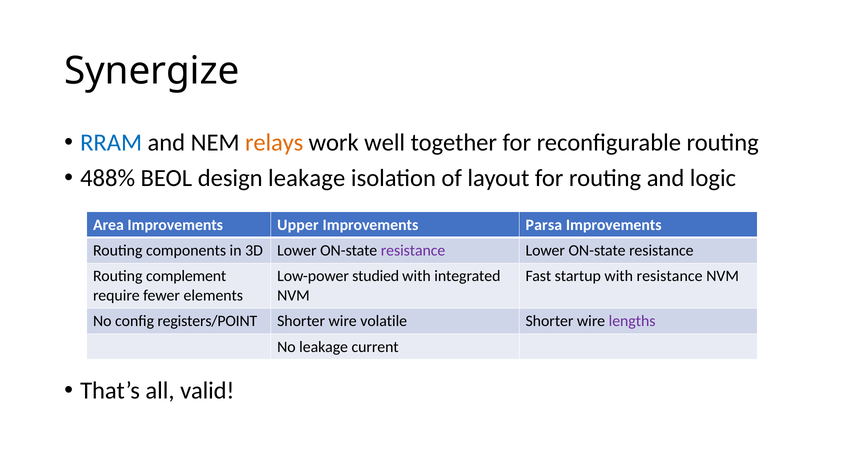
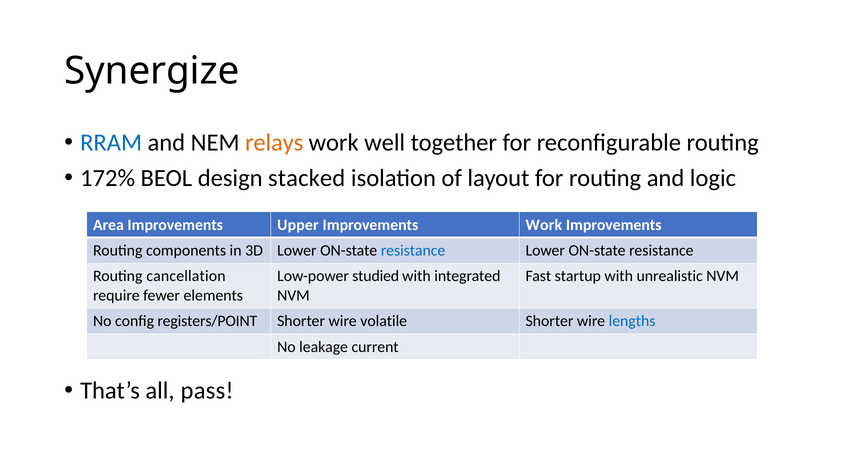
488%: 488% -> 172%
design leakage: leakage -> stacked
Improvements Parsa: Parsa -> Work
resistance at (413, 250) colour: purple -> blue
complement: complement -> cancellation
with resistance: resistance -> unrealistic
lengths colour: purple -> blue
valid: valid -> pass
